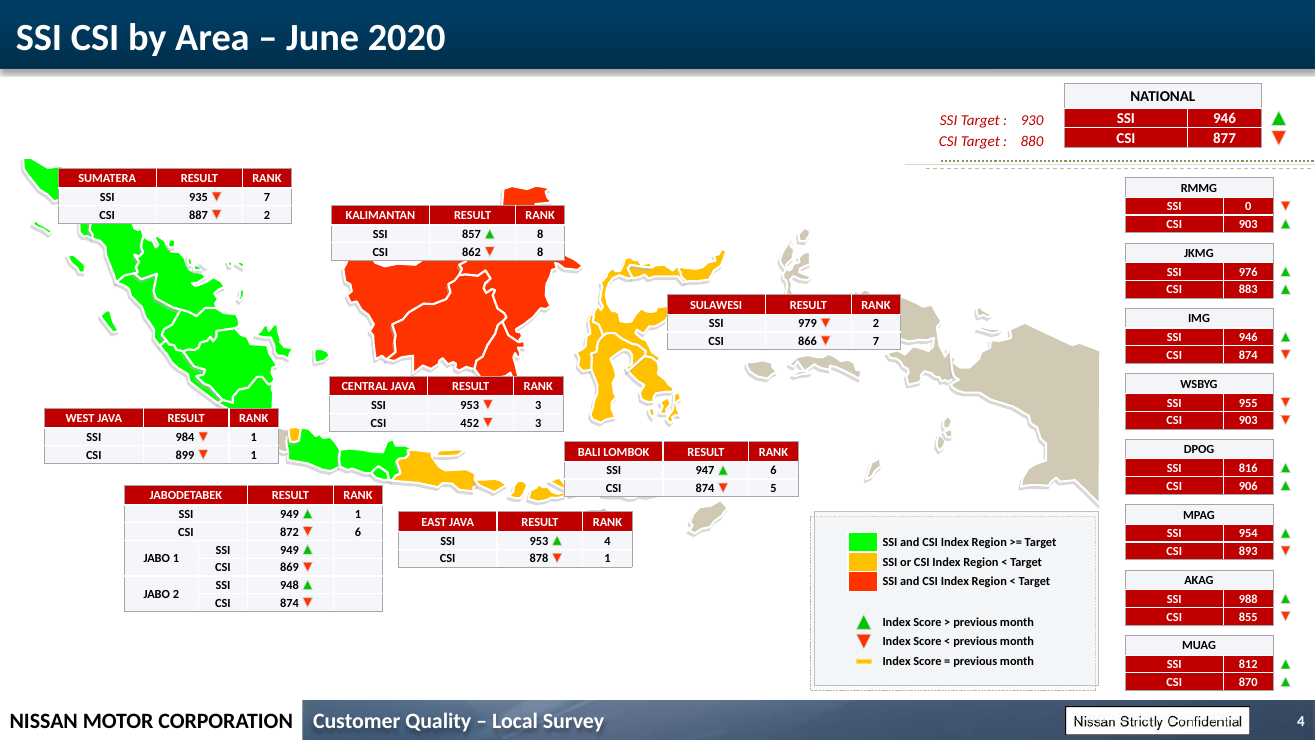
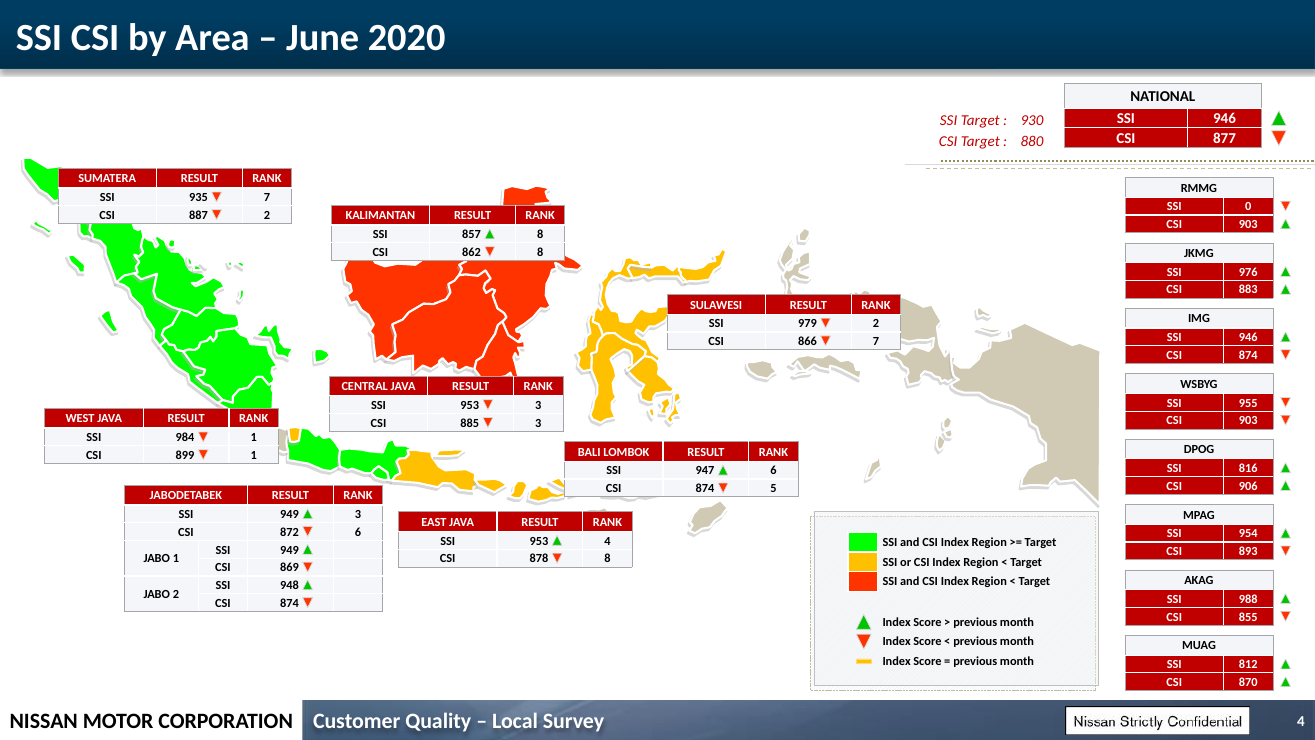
452: 452 -> 885
949 1: 1 -> 3
878 1: 1 -> 8
